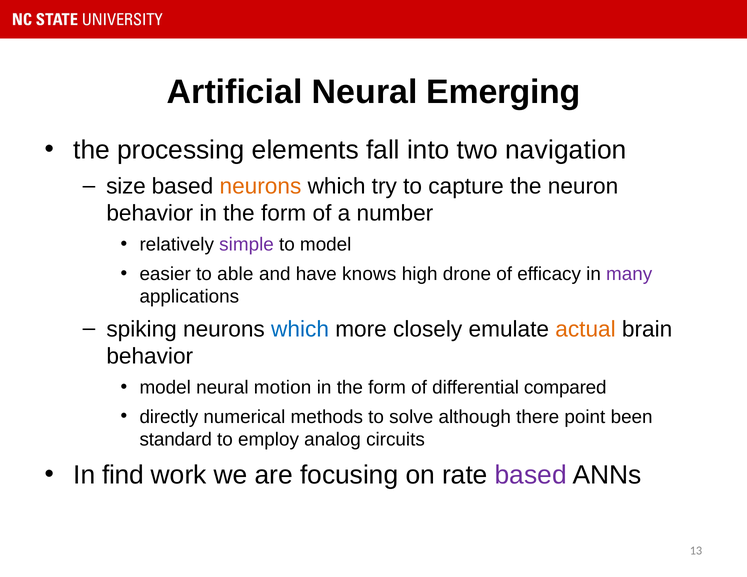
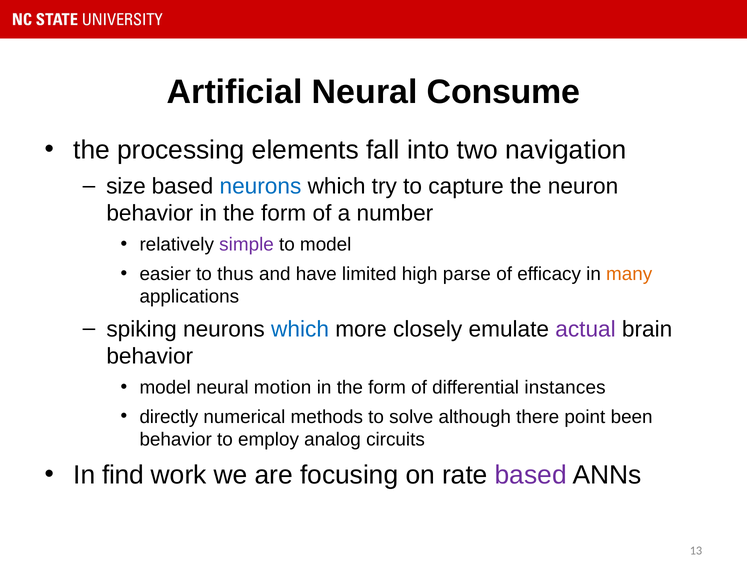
Emerging: Emerging -> Consume
neurons at (260, 186) colour: orange -> blue
able: able -> thus
knows: knows -> limited
drone: drone -> parse
many colour: purple -> orange
actual colour: orange -> purple
compared: compared -> instances
standard at (176, 440): standard -> behavior
